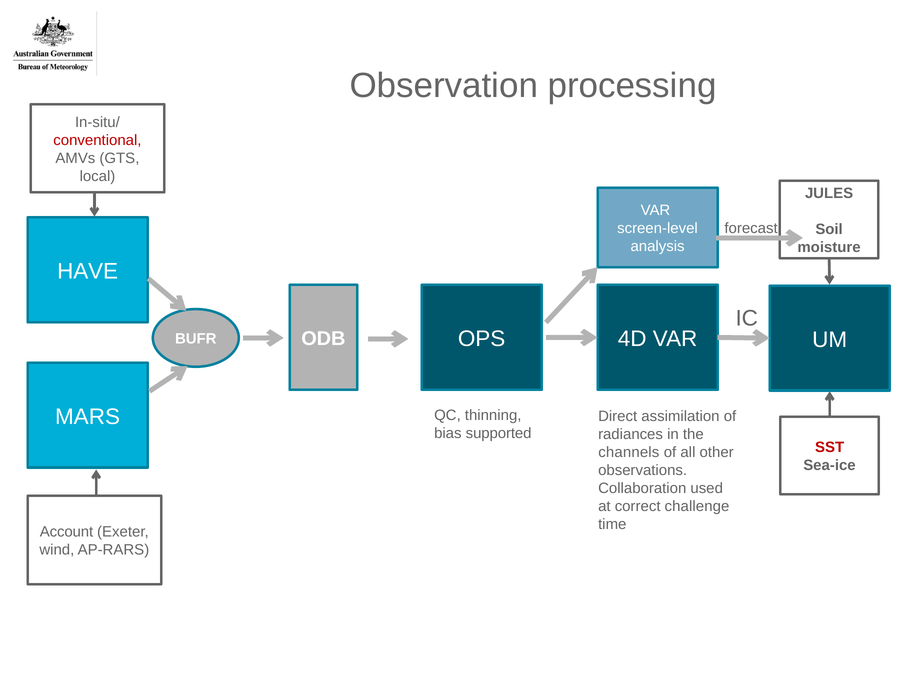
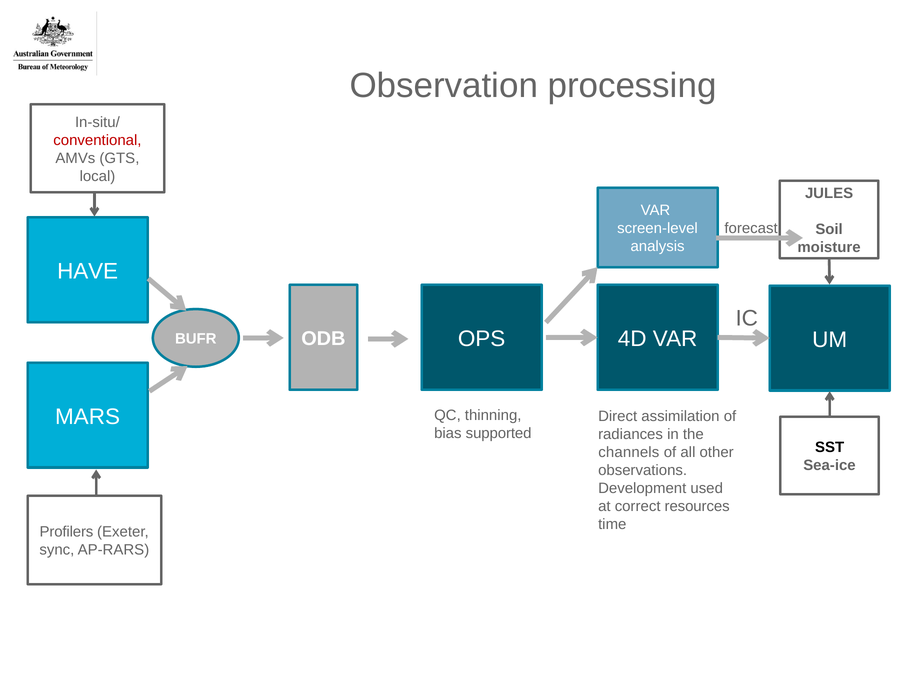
SST colour: red -> black
Collaboration: Collaboration -> Development
challenge: challenge -> resources
Account: Account -> Profilers
wind: wind -> sync
